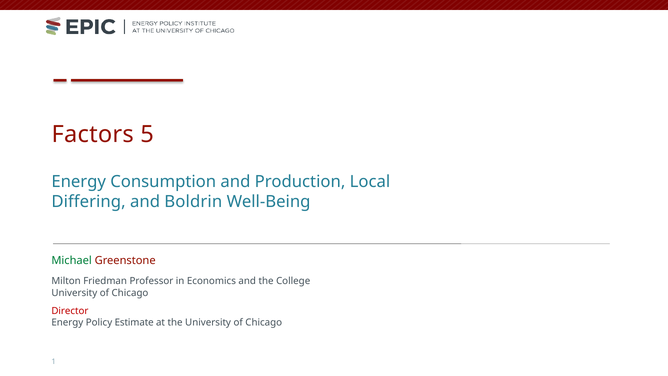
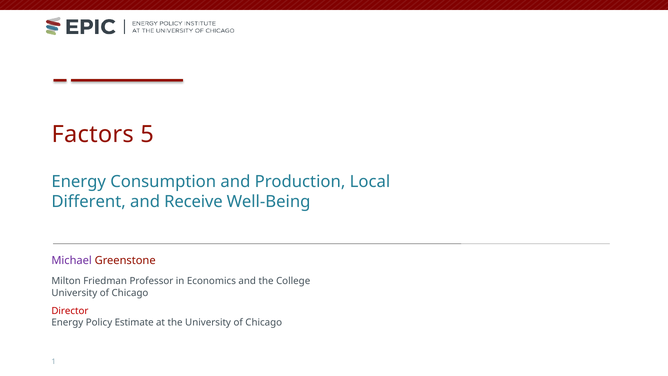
Differing: Differing -> Different
Boldrin: Boldrin -> Receive
Michael colour: green -> purple
